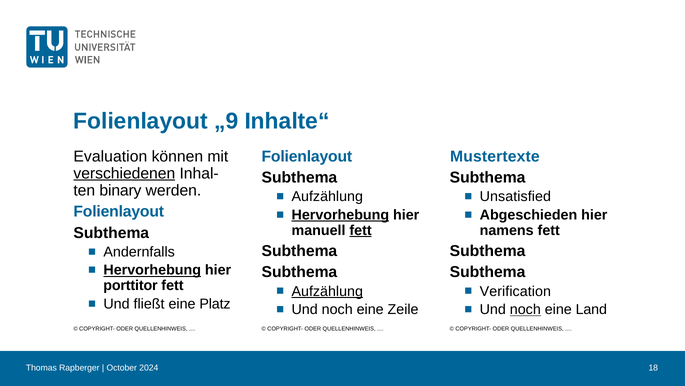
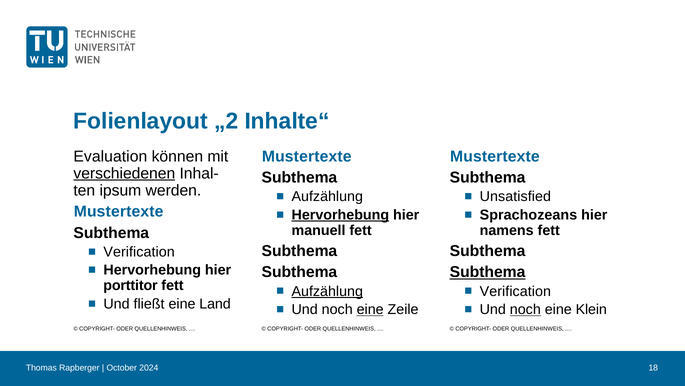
„9: „9 -> „2
Folienlayout at (307, 156): Folienlayout -> Mustertexte
binary: binary -> ipsum
Folienlayout at (119, 211): Folienlayout -> Mustertexte
Abgeschieden: Abgeschieden -> Sprachozeans
fett at (361, 230) underline: present -> none
Andernfalls at (139, 252): Andernfalls -> Verification
Hervorhebung at (152, 270) underline: present -> none
Subthema at (488, 272) underline: none -> present
Platz: Platz -> Land
eine at (370, 309) underline: none -> present
Land: Land -> Klein
